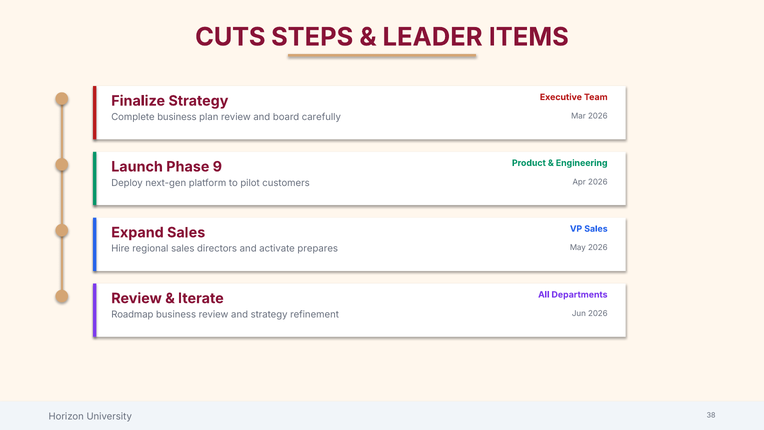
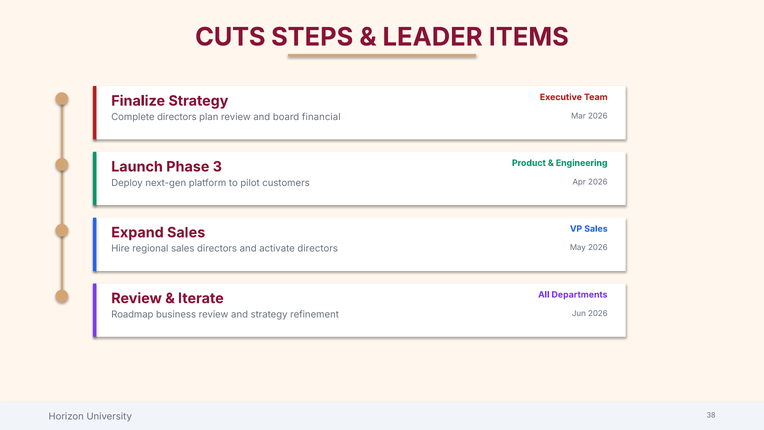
Complete business: business -> directors
carefully: carefully -> financial
9: 9 -> 3
activate prepares: prepares -> directors
